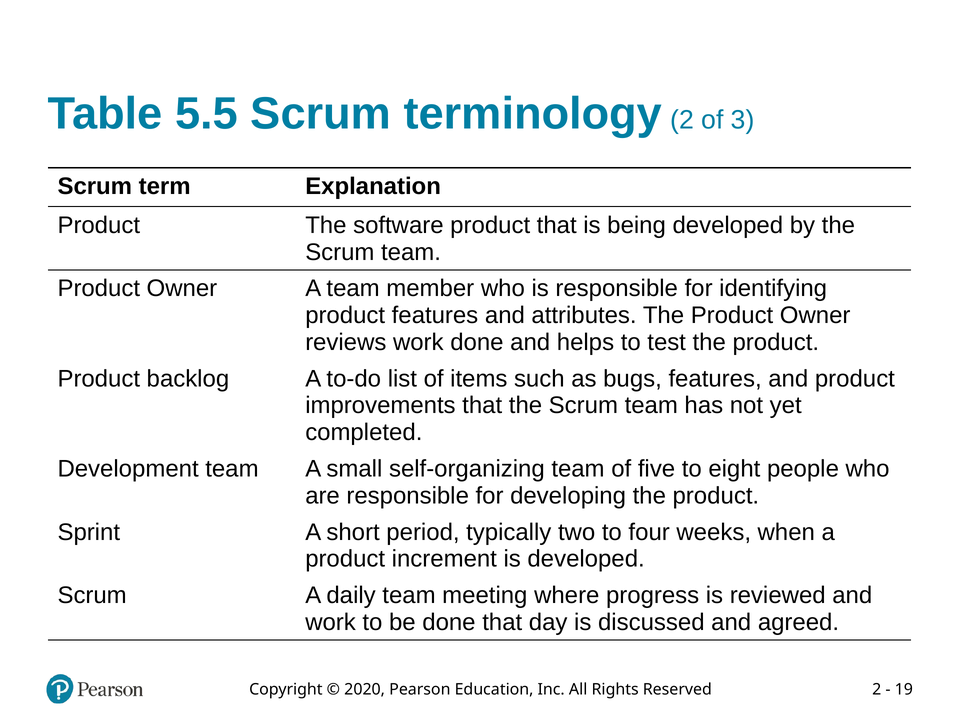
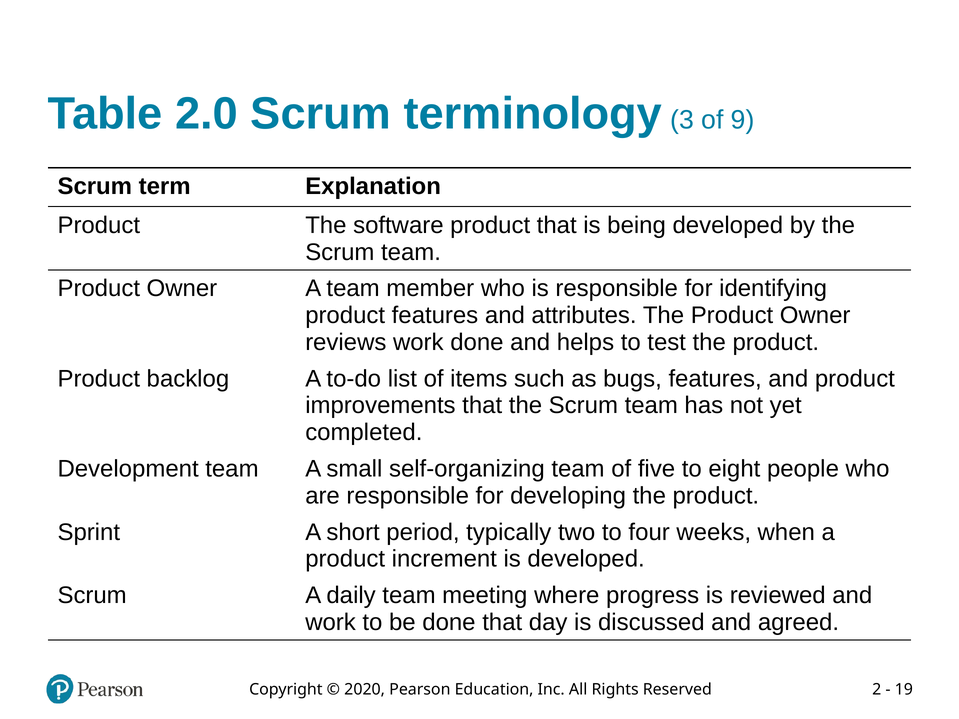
5.5: 5.5 -> 2.0
terminology 2: 2 -> 3
3: 3 -> 9
